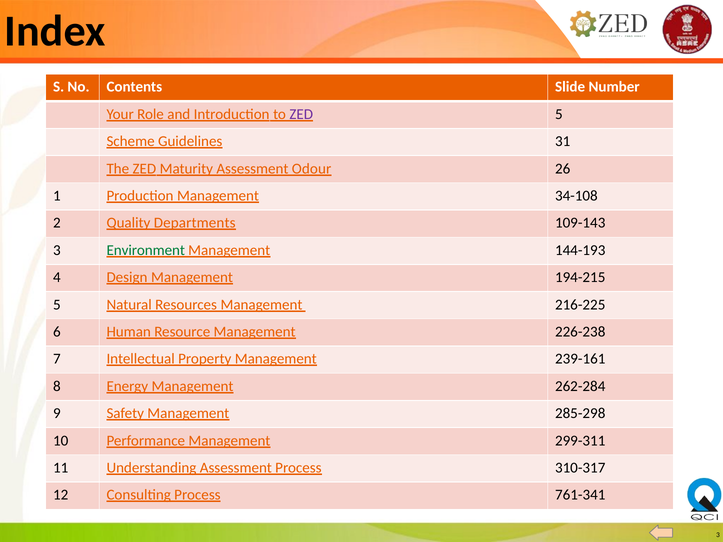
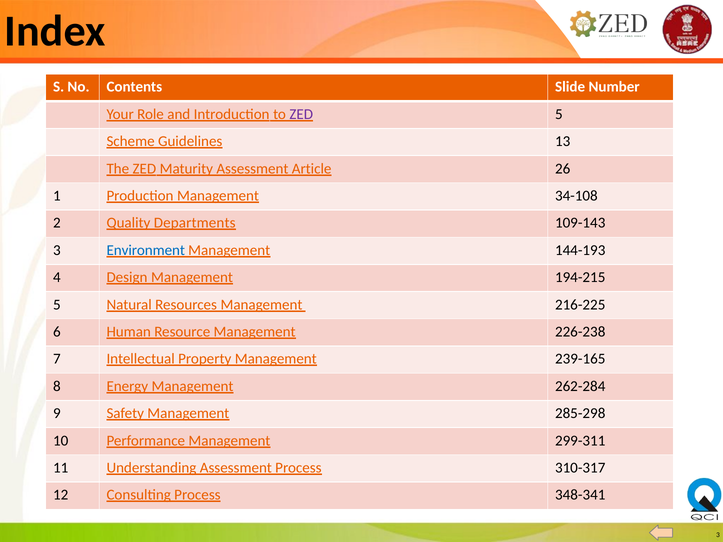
31: 31 -> 13
Odour: Odour -> Article
Environment colour: green -> blue
239-161: 239-161 -> 239-165
761-341: 761-341 -> 348-341
